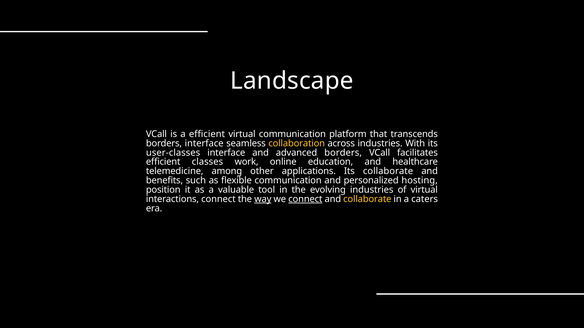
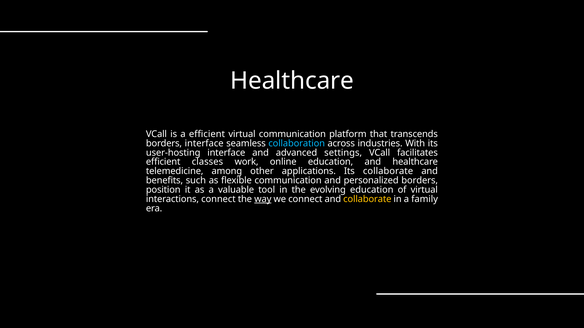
Landscape at (292, 81): Landscape -> Healthcare
collaboration colour: yellow -> light blue
user-classes: user-classes -> user-hosting
advanced borders: borders -> settings
personalized hosting: hosting -> borders
evolving industries: industries -> education
connect at (305, 199) underline: present -> none
caters: caters -> family
